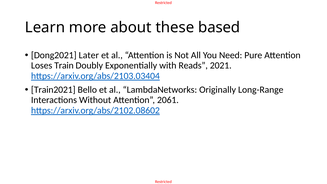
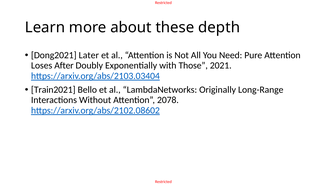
based: based -> depth
Train: Train -> After
Reads: Reads -> Those
2061: 2061 -> 2078
